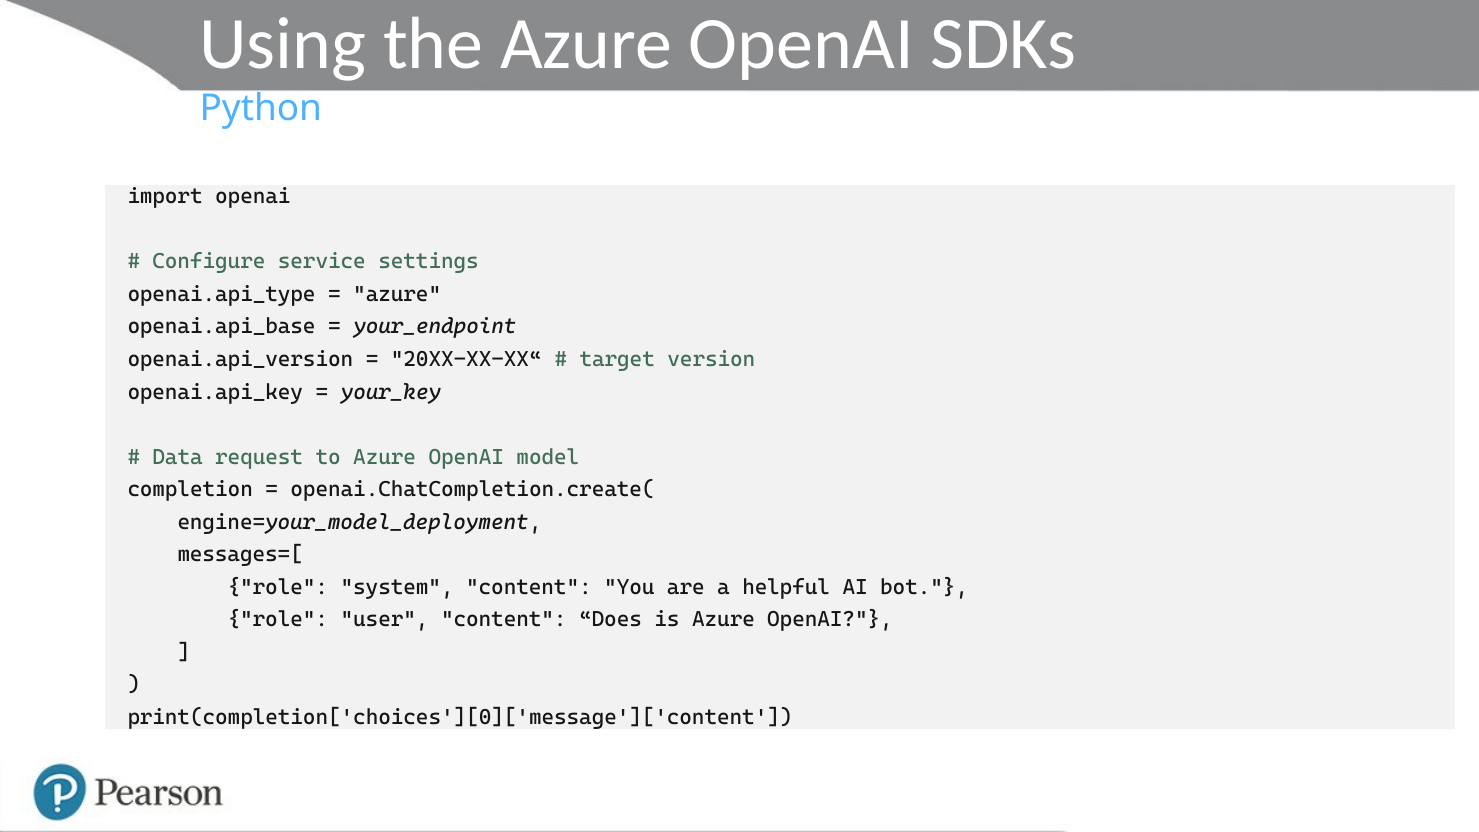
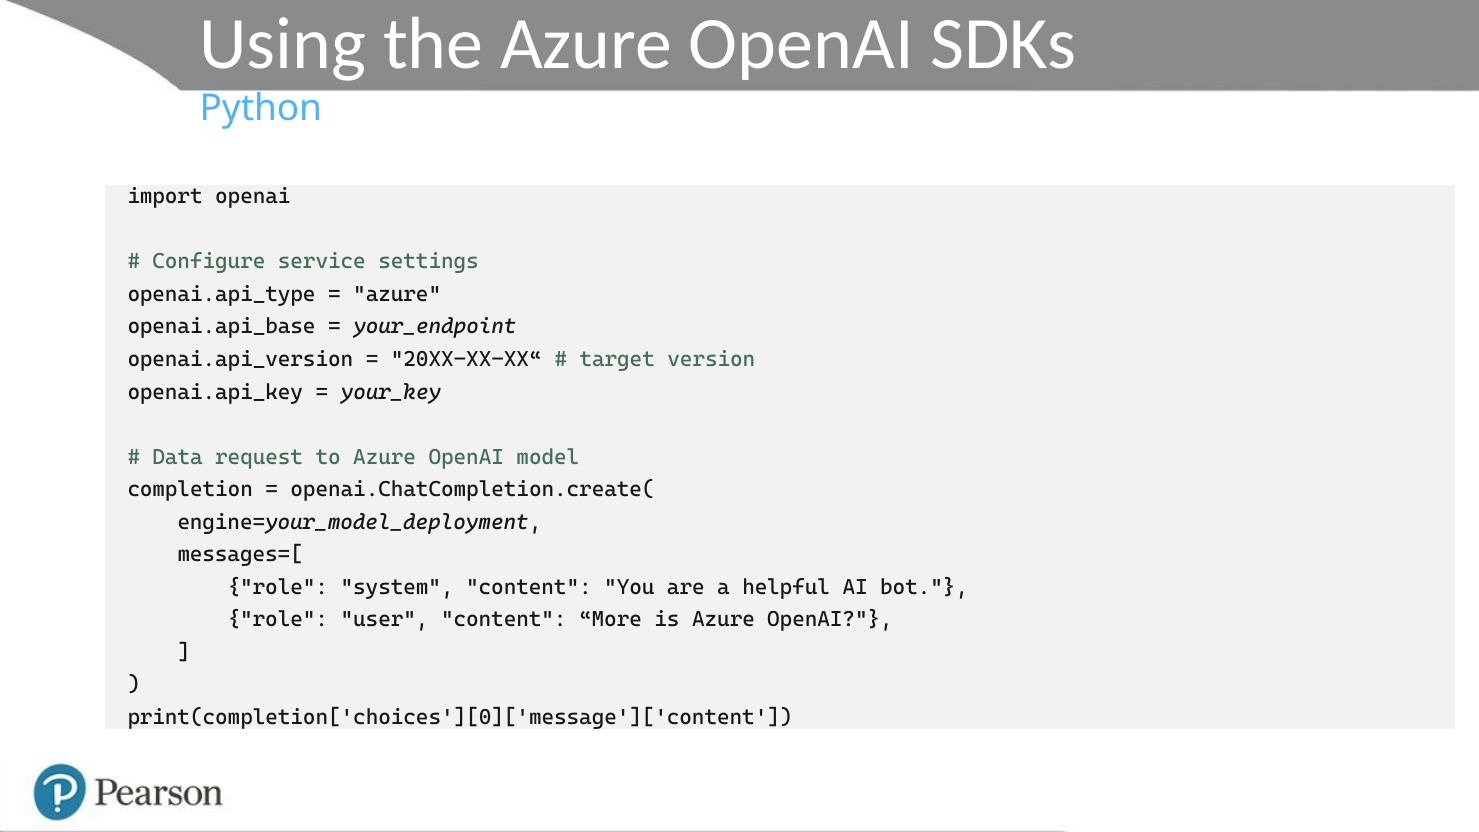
Does: Does -> More
